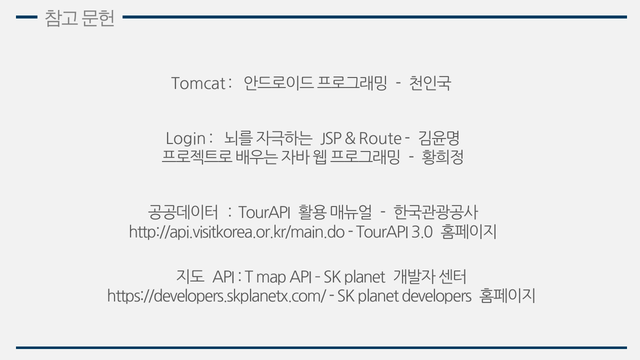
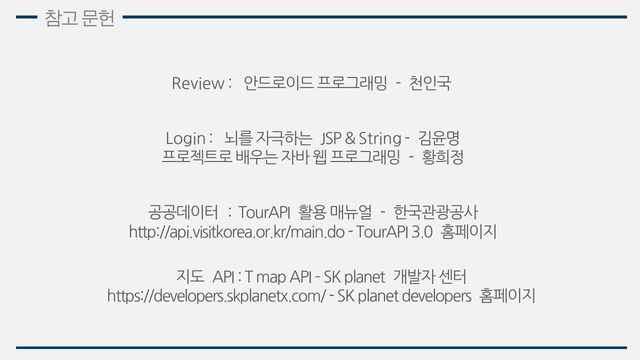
Tomcat: Tomcat -> Review
Route: Route -> String
